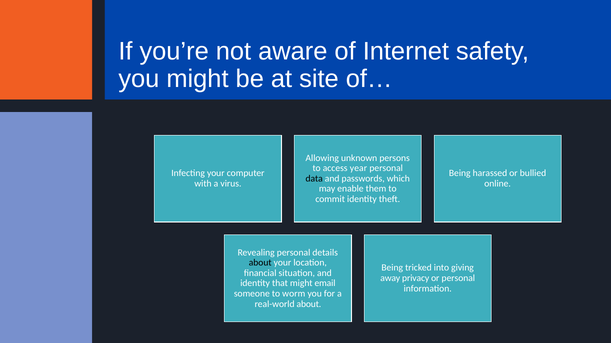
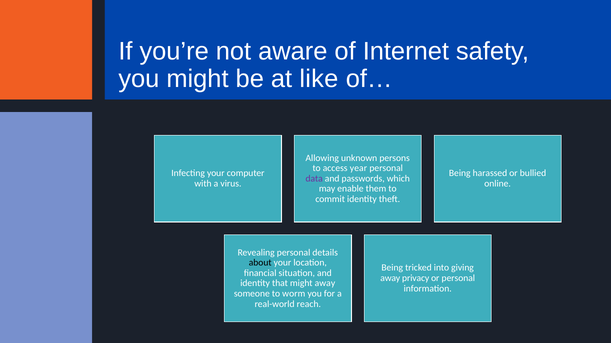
site: site -> like
data colour: black -> purple
might email: email -> away
real-world about: about -> reach
